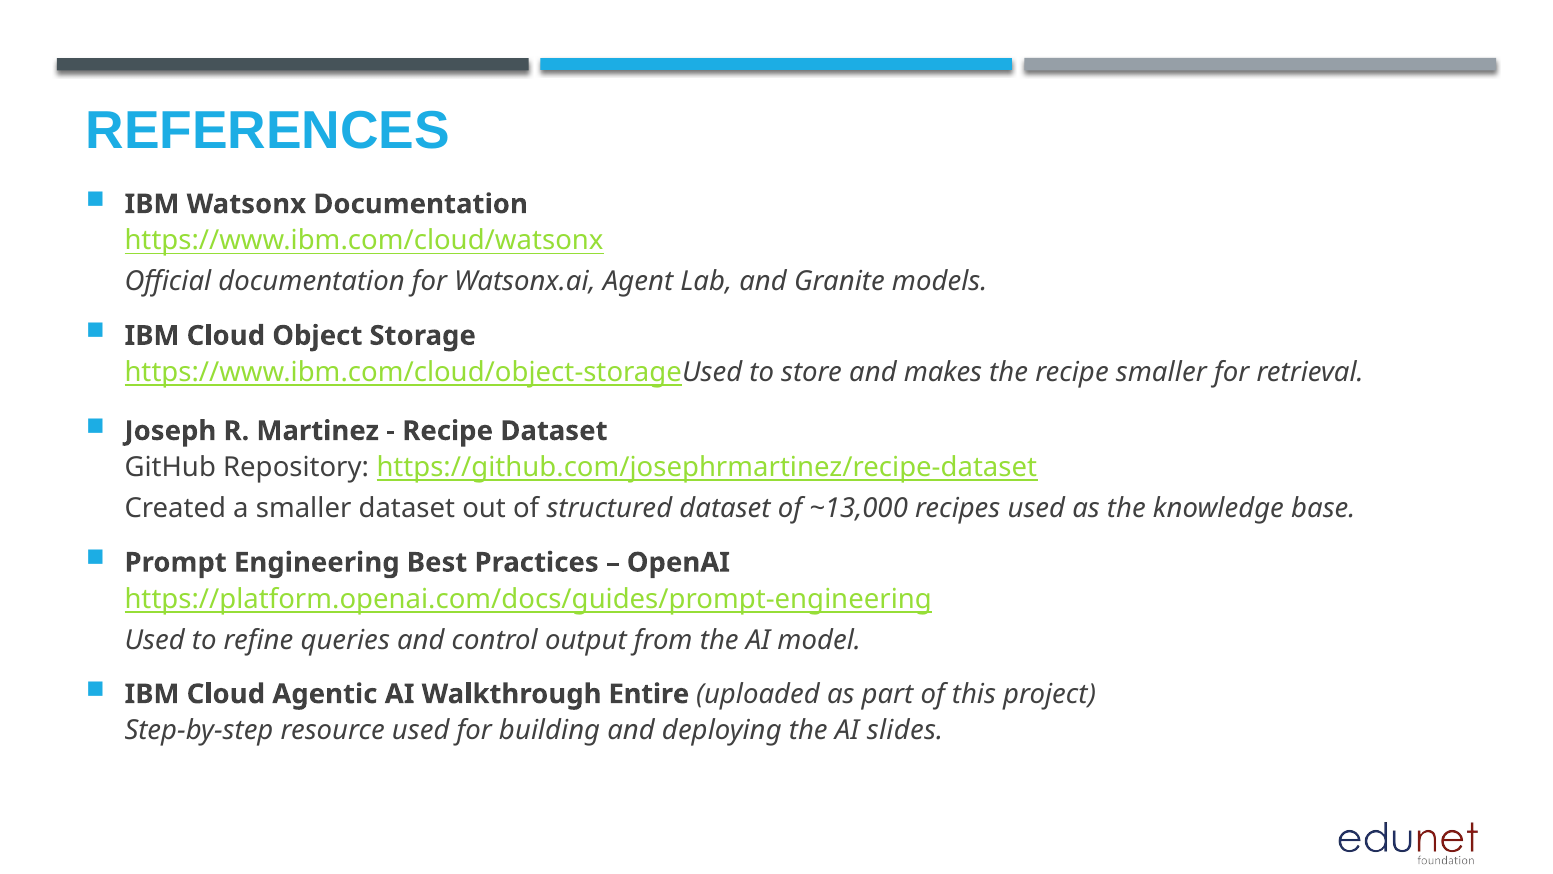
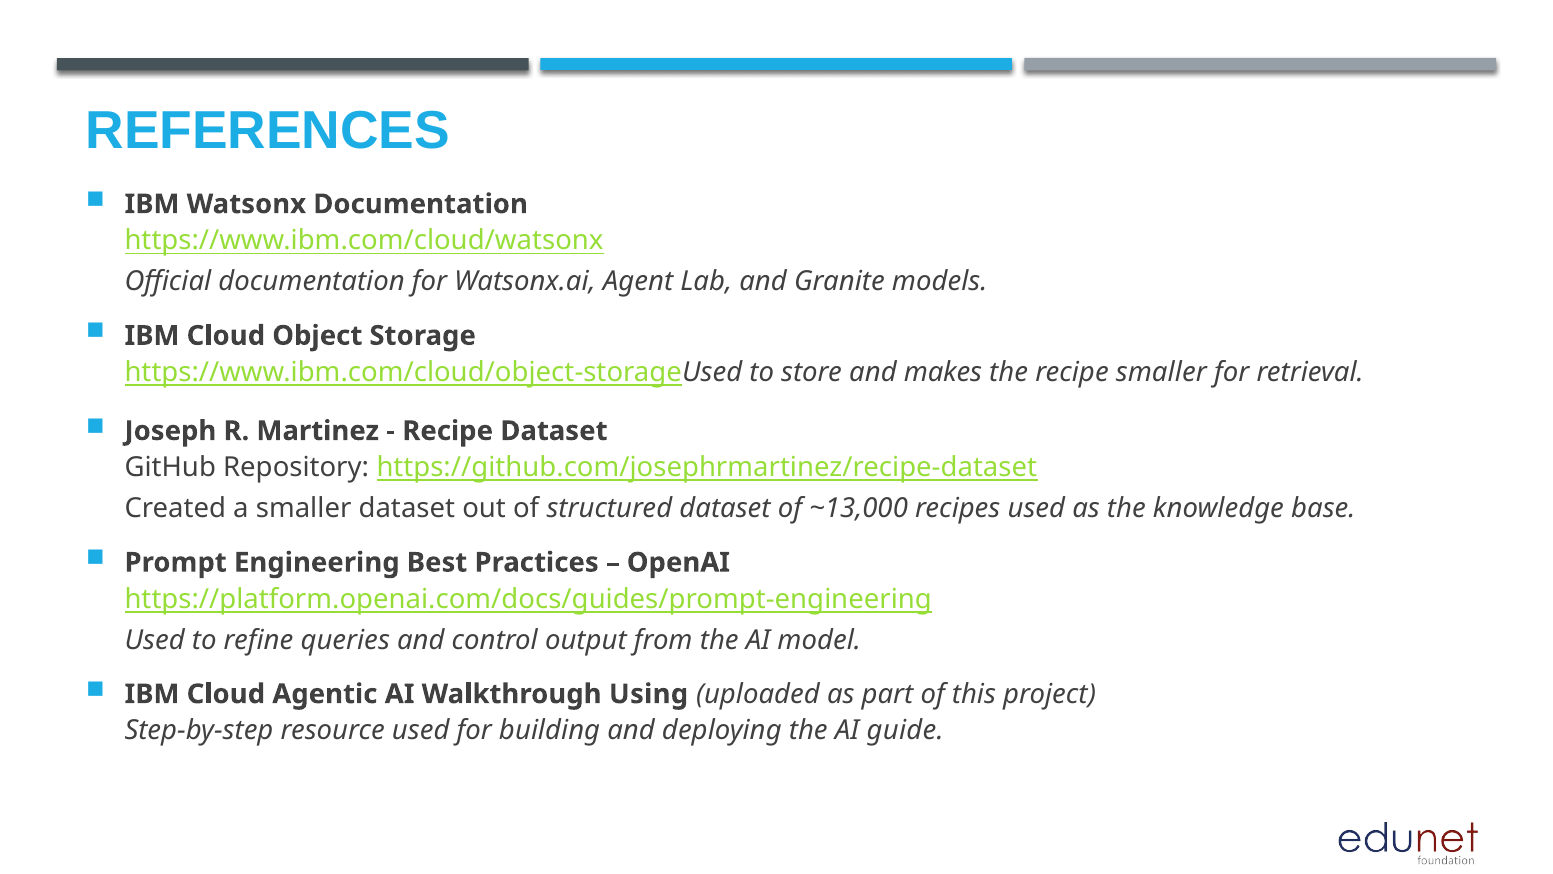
Entire: Entire -> Using
slides: slides -> guide
